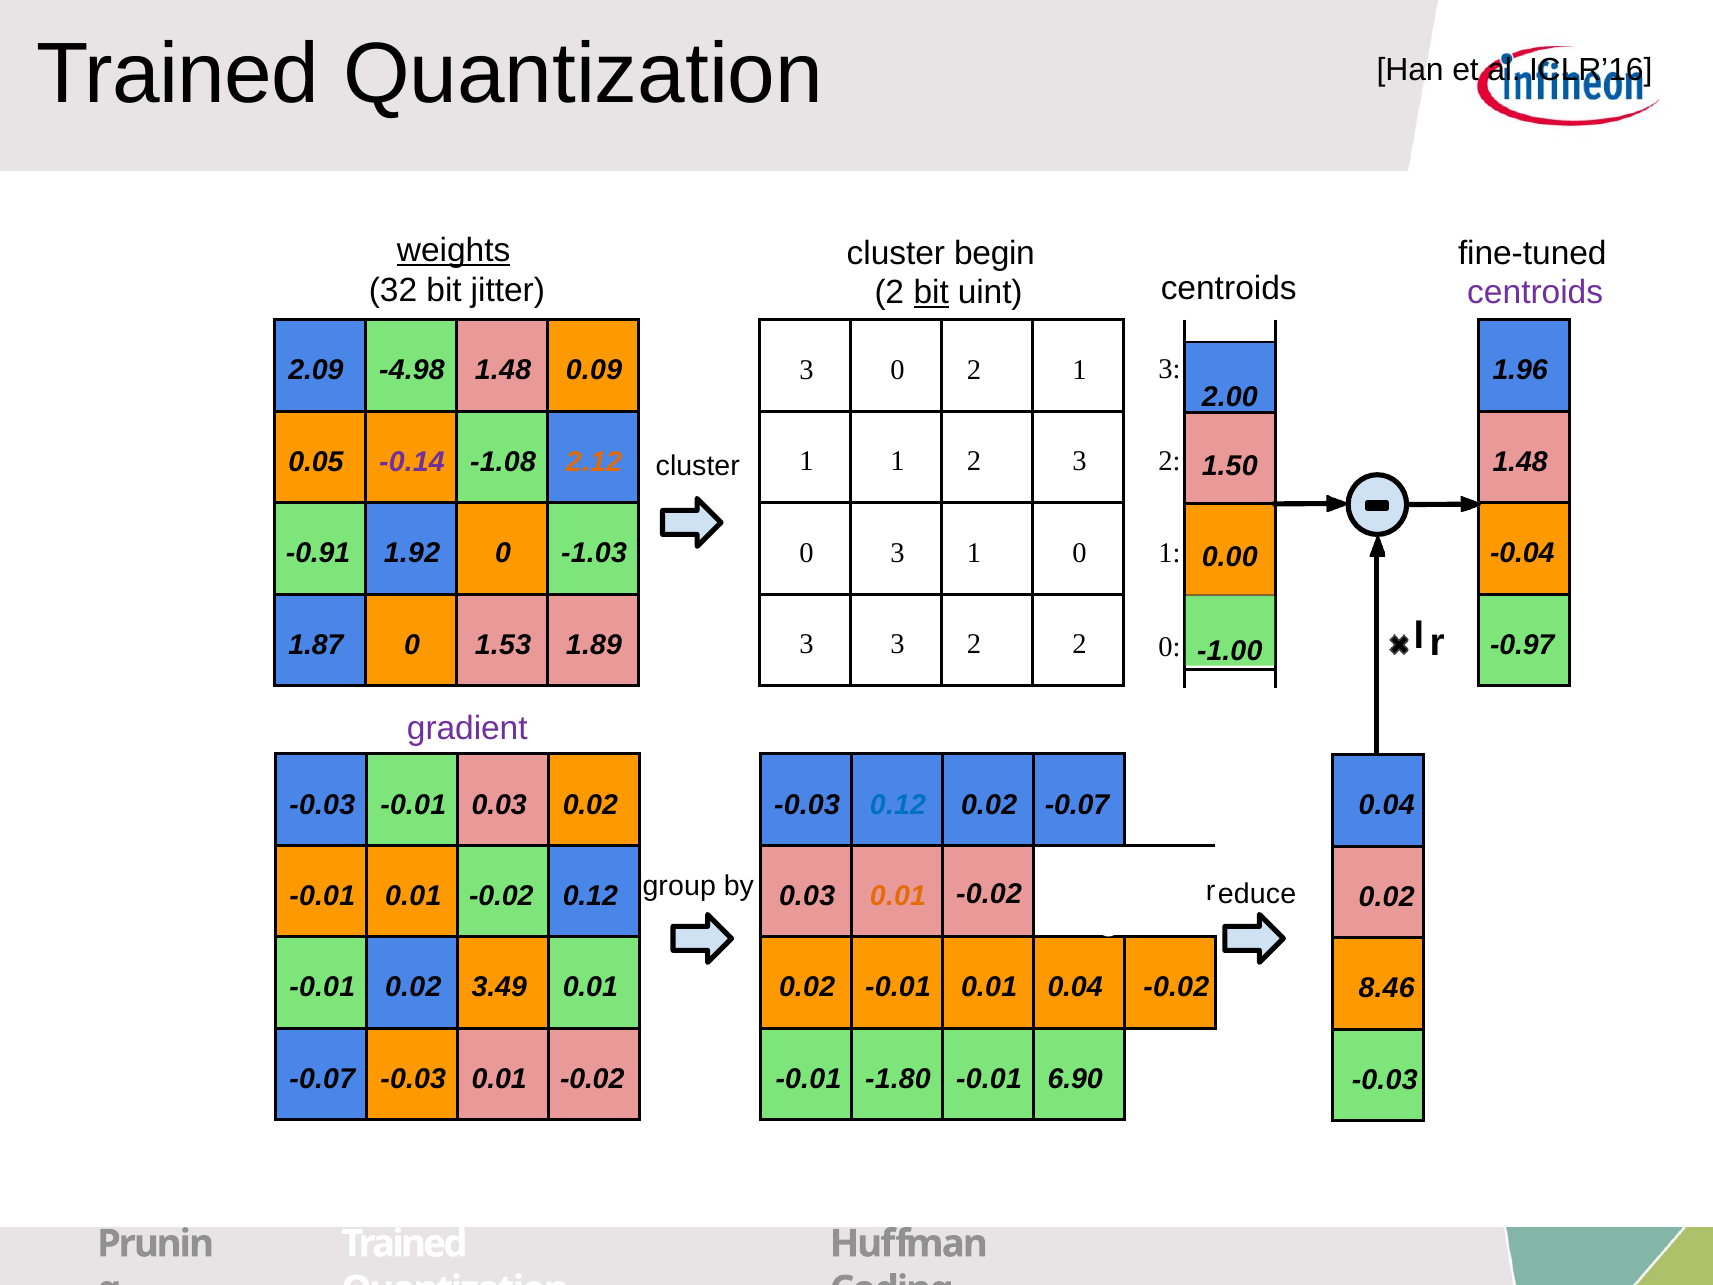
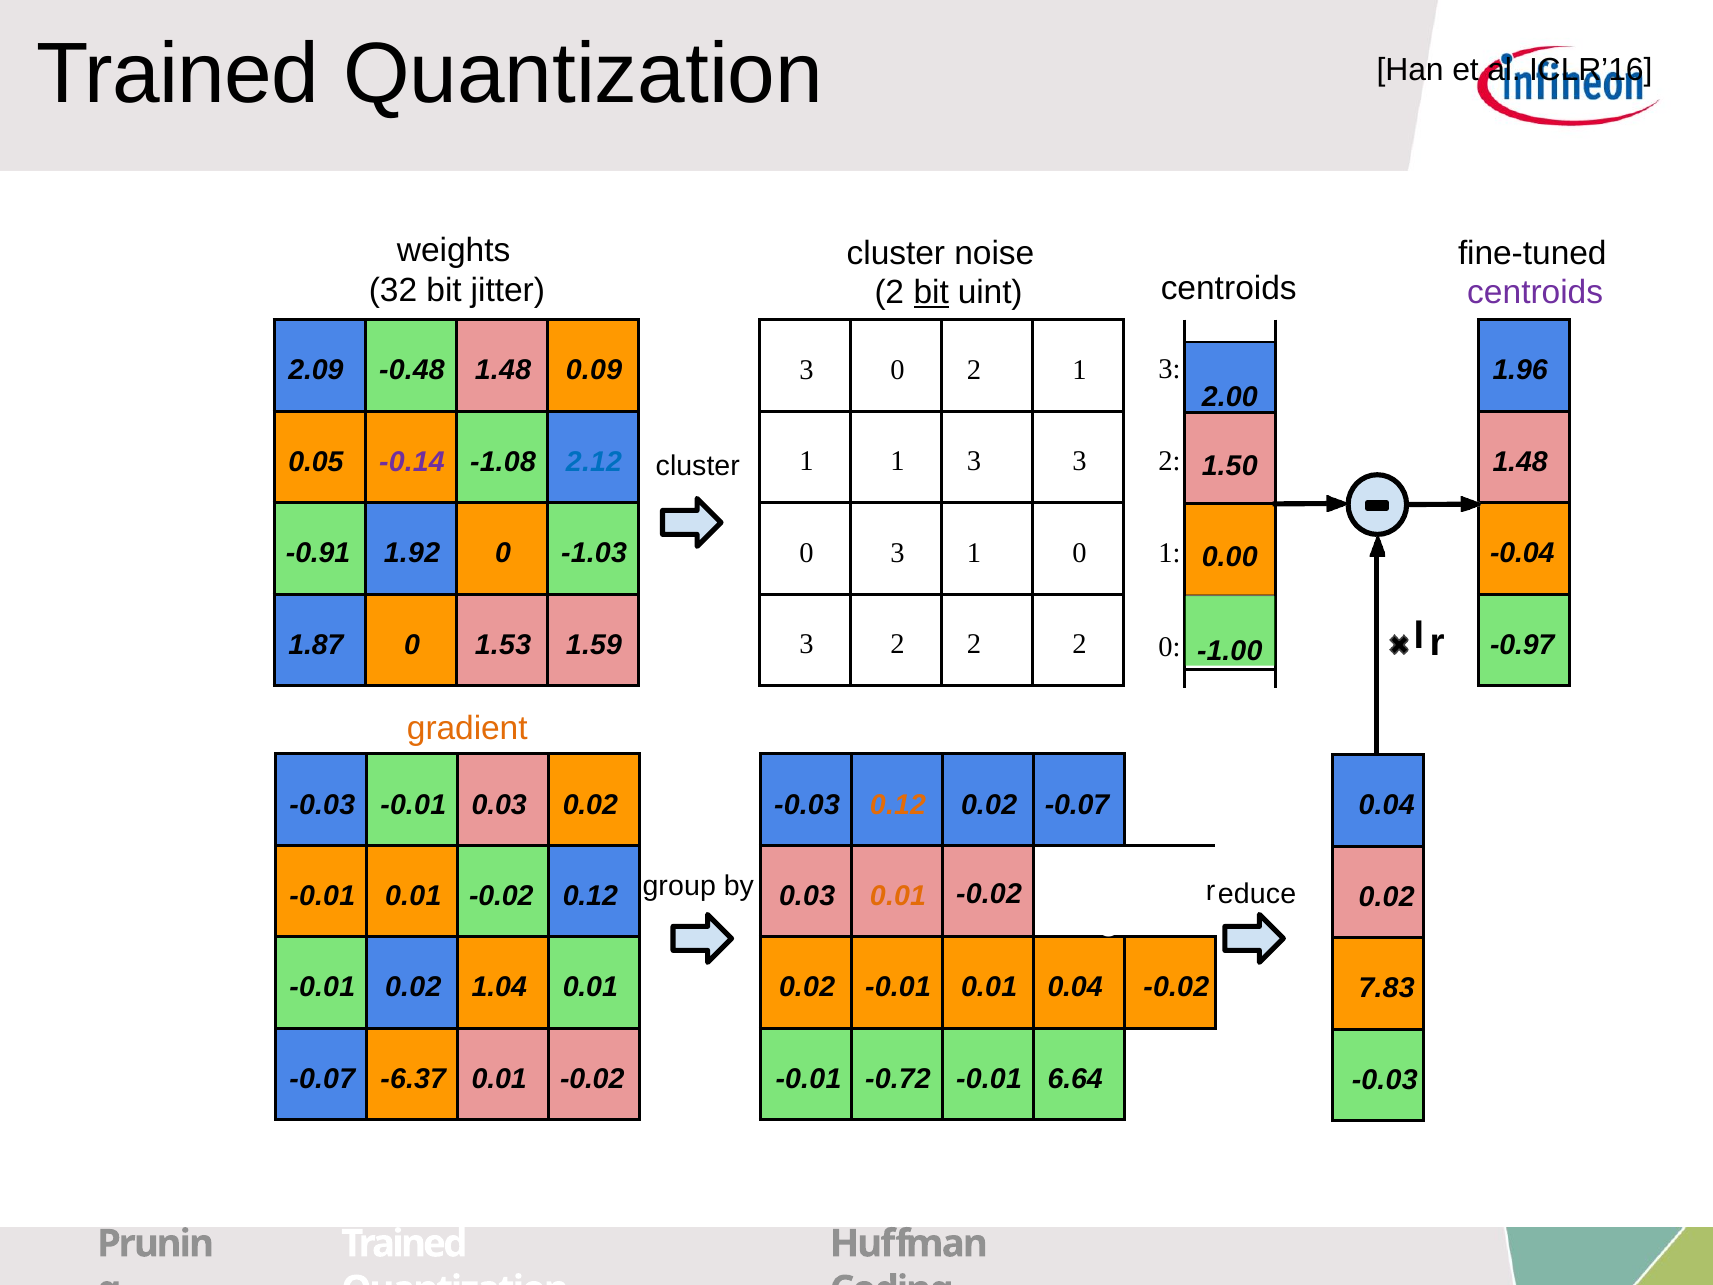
weights underline: present -> none
begin: begin -> noise
-4.98: -4.98 -> -0.48
1 1 2: 2 -> 3
2.12 colour: orange -> blue
3 3: 3 -> 2
1.89: 1.89 -> 1.59
gradient colour: purple -> orange
0.12 at (898, 804) colour: blue -> orange
3.49: 3.49 -> 1.04
8.46: 8.46 -> 7.83
-0.07 -0.03: -0.03 -> -6.37
-1.80: -1.80 -> -0.72
6.90: 6.90 -> 6.64
